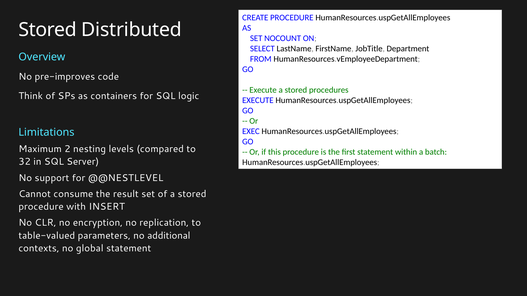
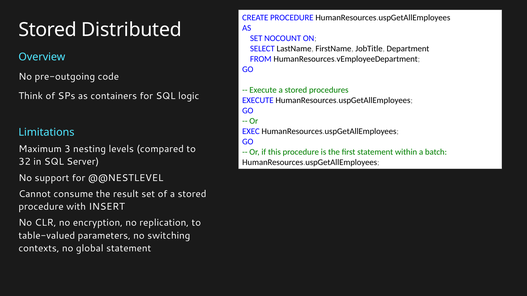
pre-improves: pre-improves -> pre-outgoing
2: 2 -> 3
additional: additional -> switching
